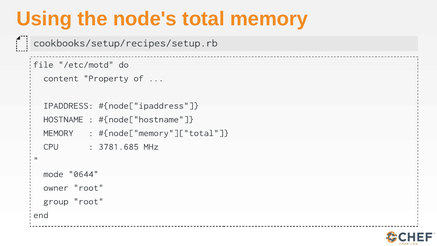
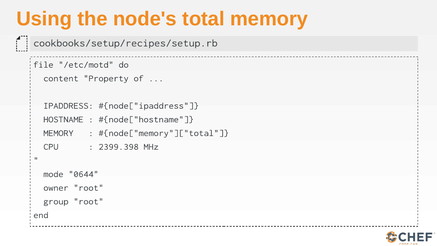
3781.685: 3781.685 -> 2399.398
